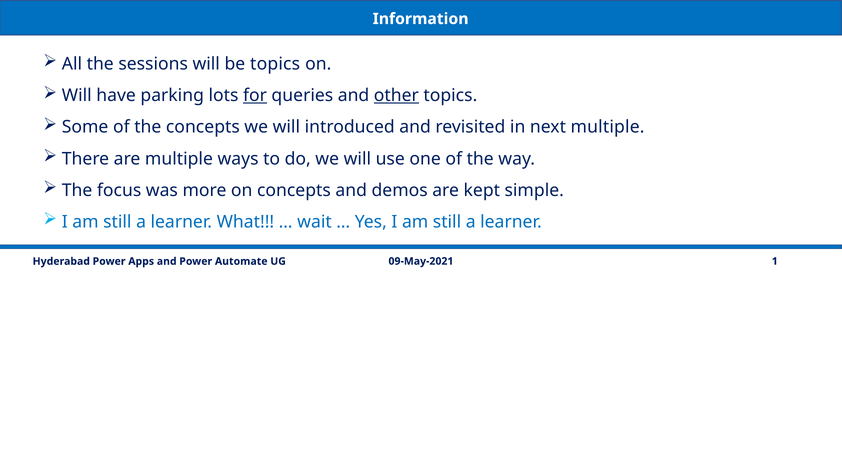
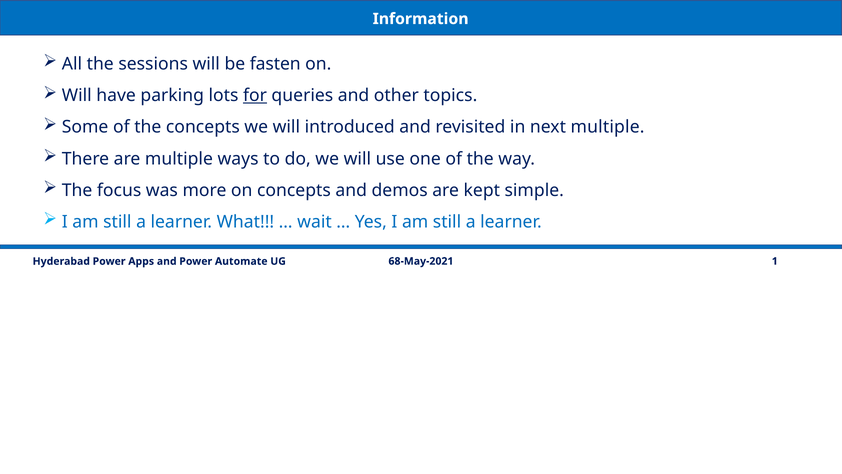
be topics: topics -> fasten
other underline: present -> none
09-May-2021: 09-May-2021 -> 68-May-2021
